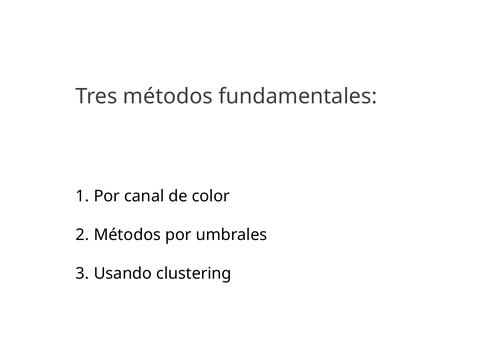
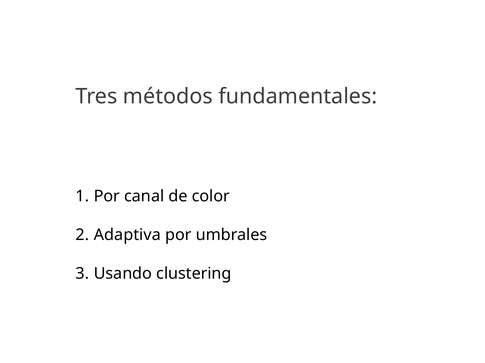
Métodos at (127, 235): Métodos -> Adaptiva
